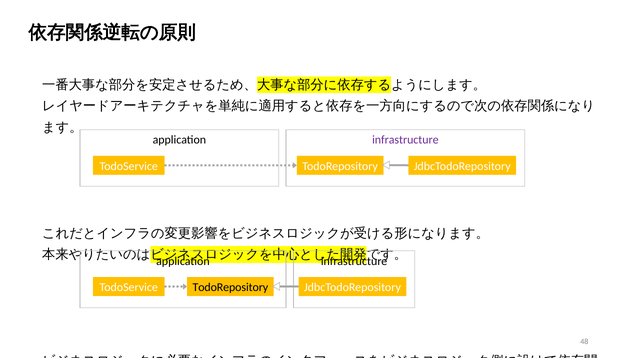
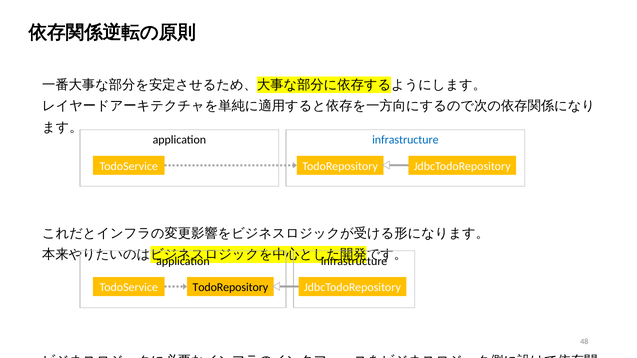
infrastructure at (405, 140) colour: purple -> blue
